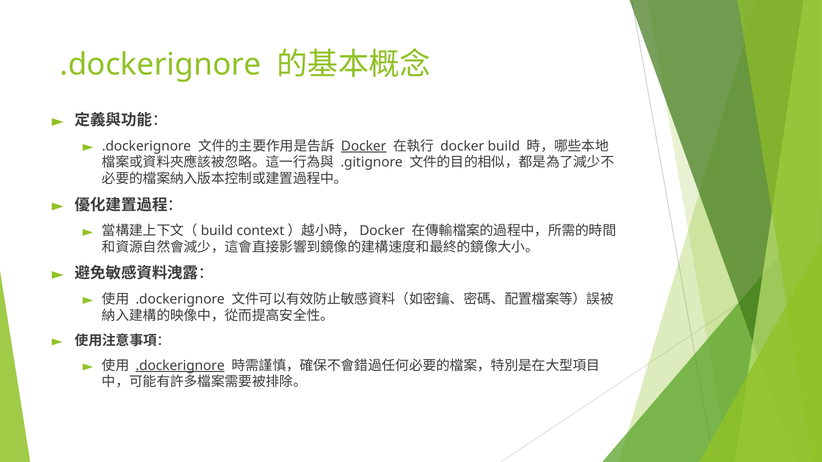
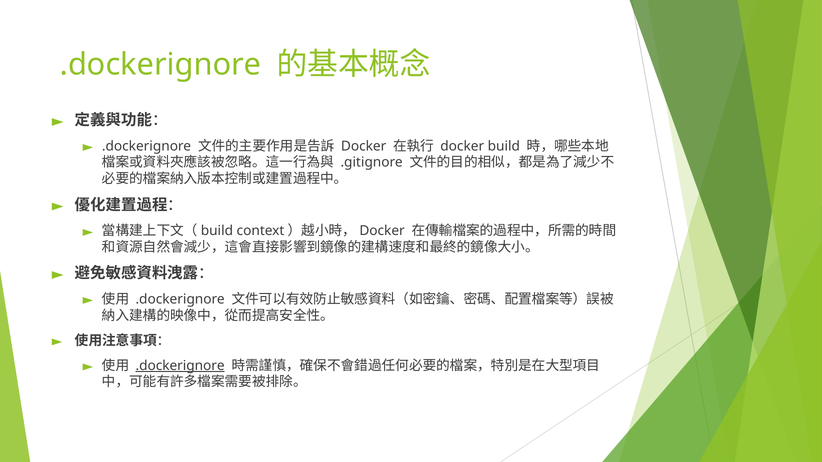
Docker at (364, 146) underline: present -> none
